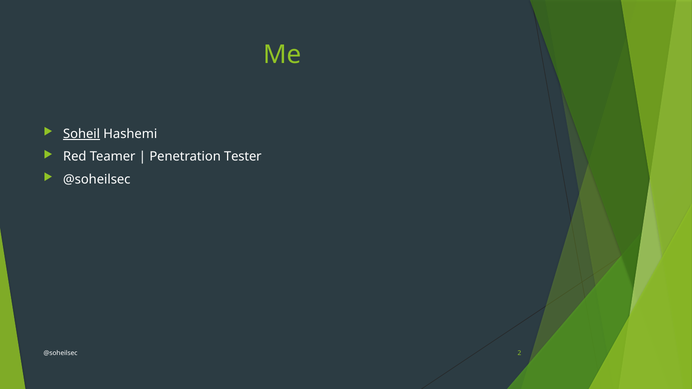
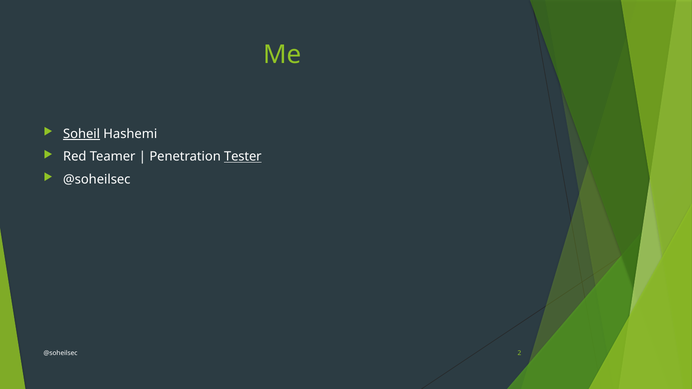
Tester underline: none -> present
